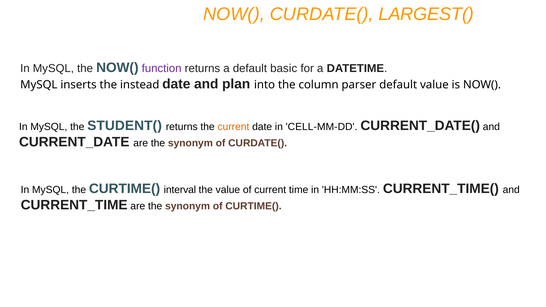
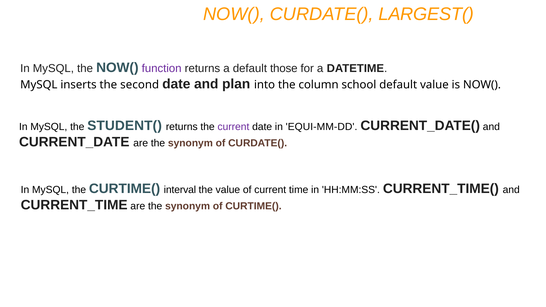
basic: basic -> those
instead: instead -> second
parser: parser -> school
current at (233, 127) colour: orange -> purple
CELL-MM-DD: CELL-MM-DD -> EQUI-MM-DD
